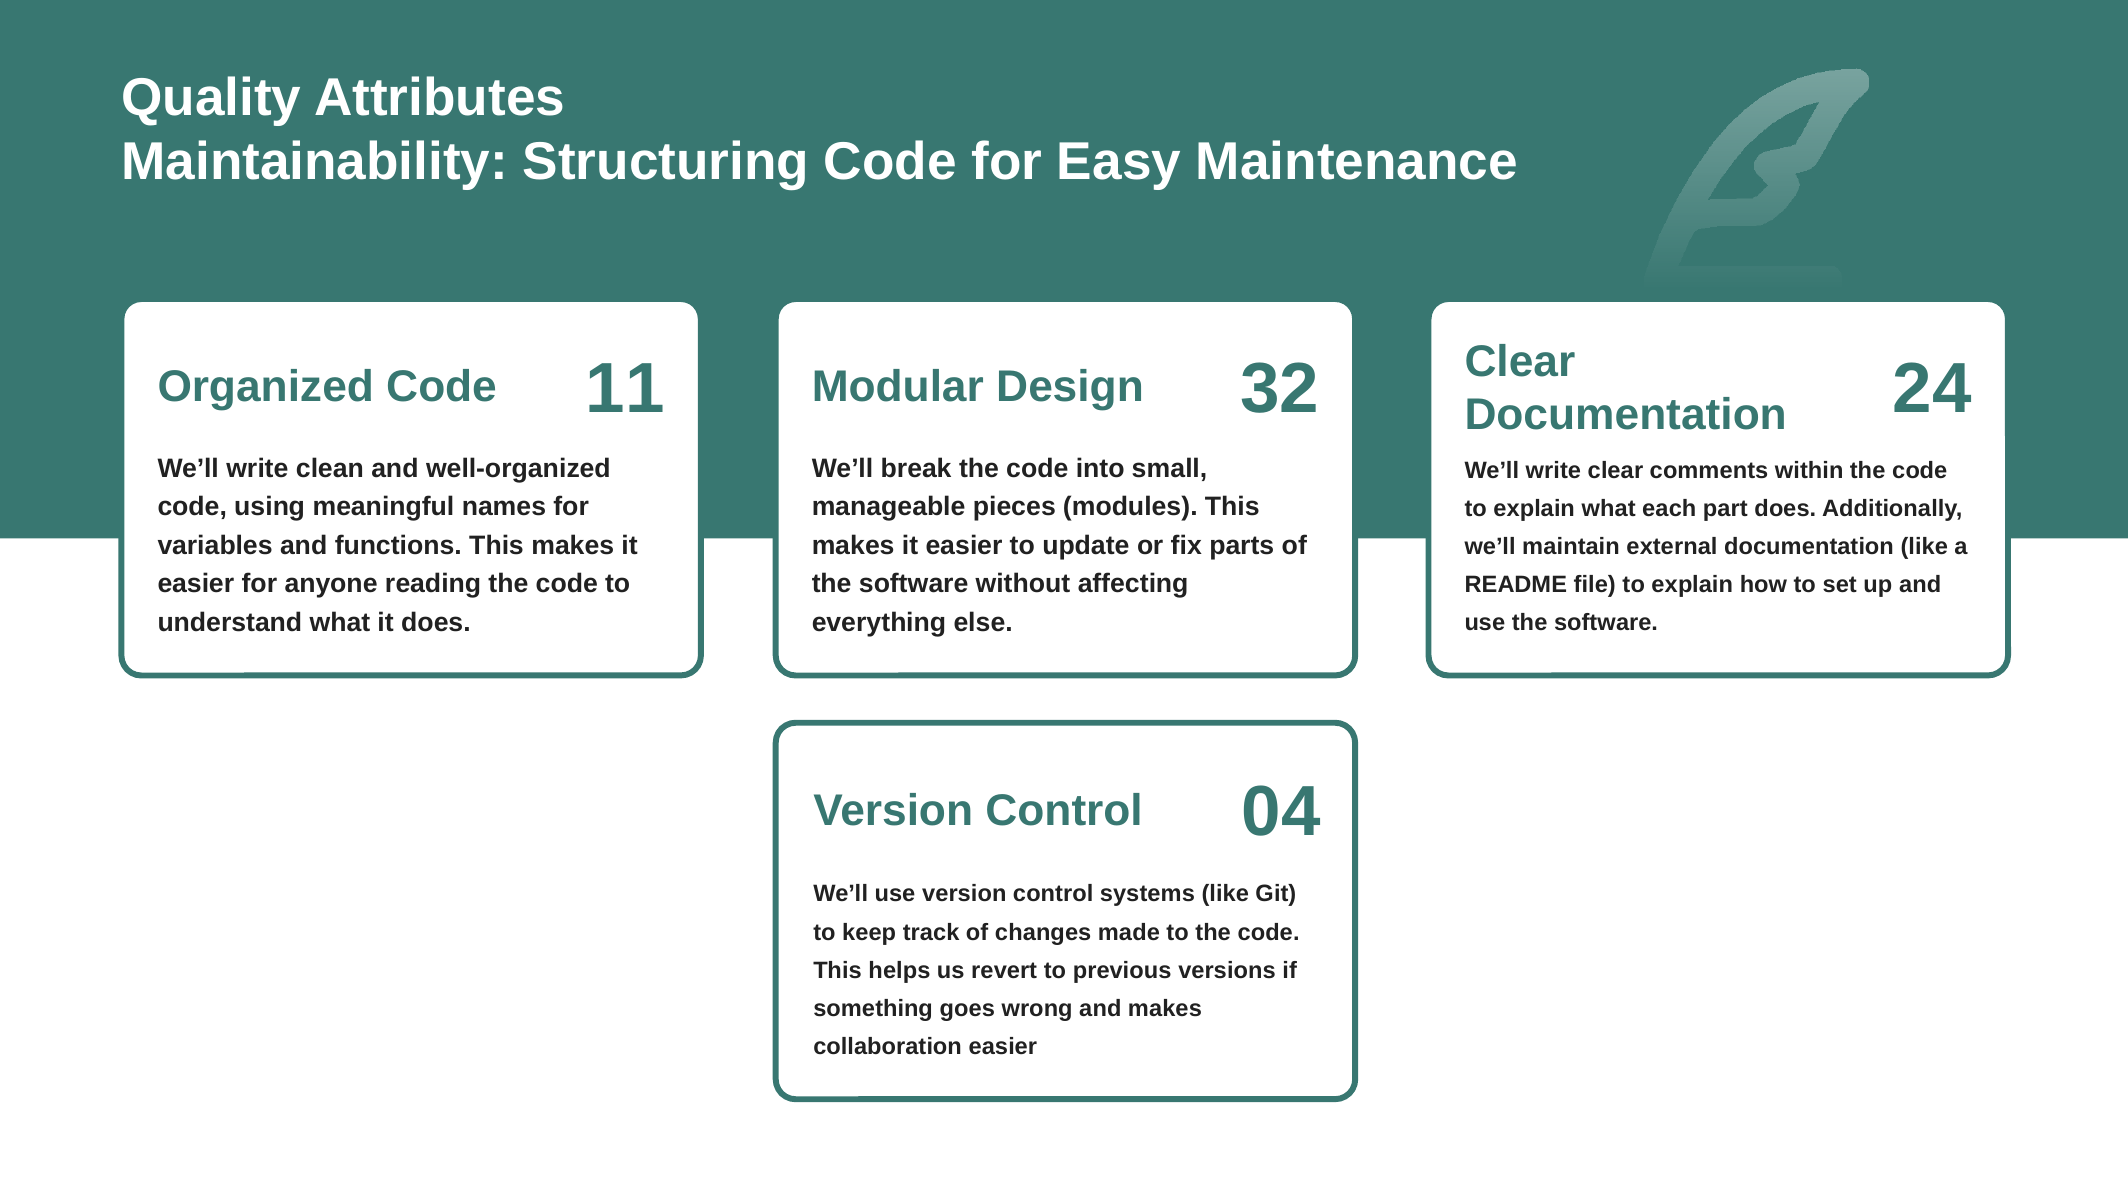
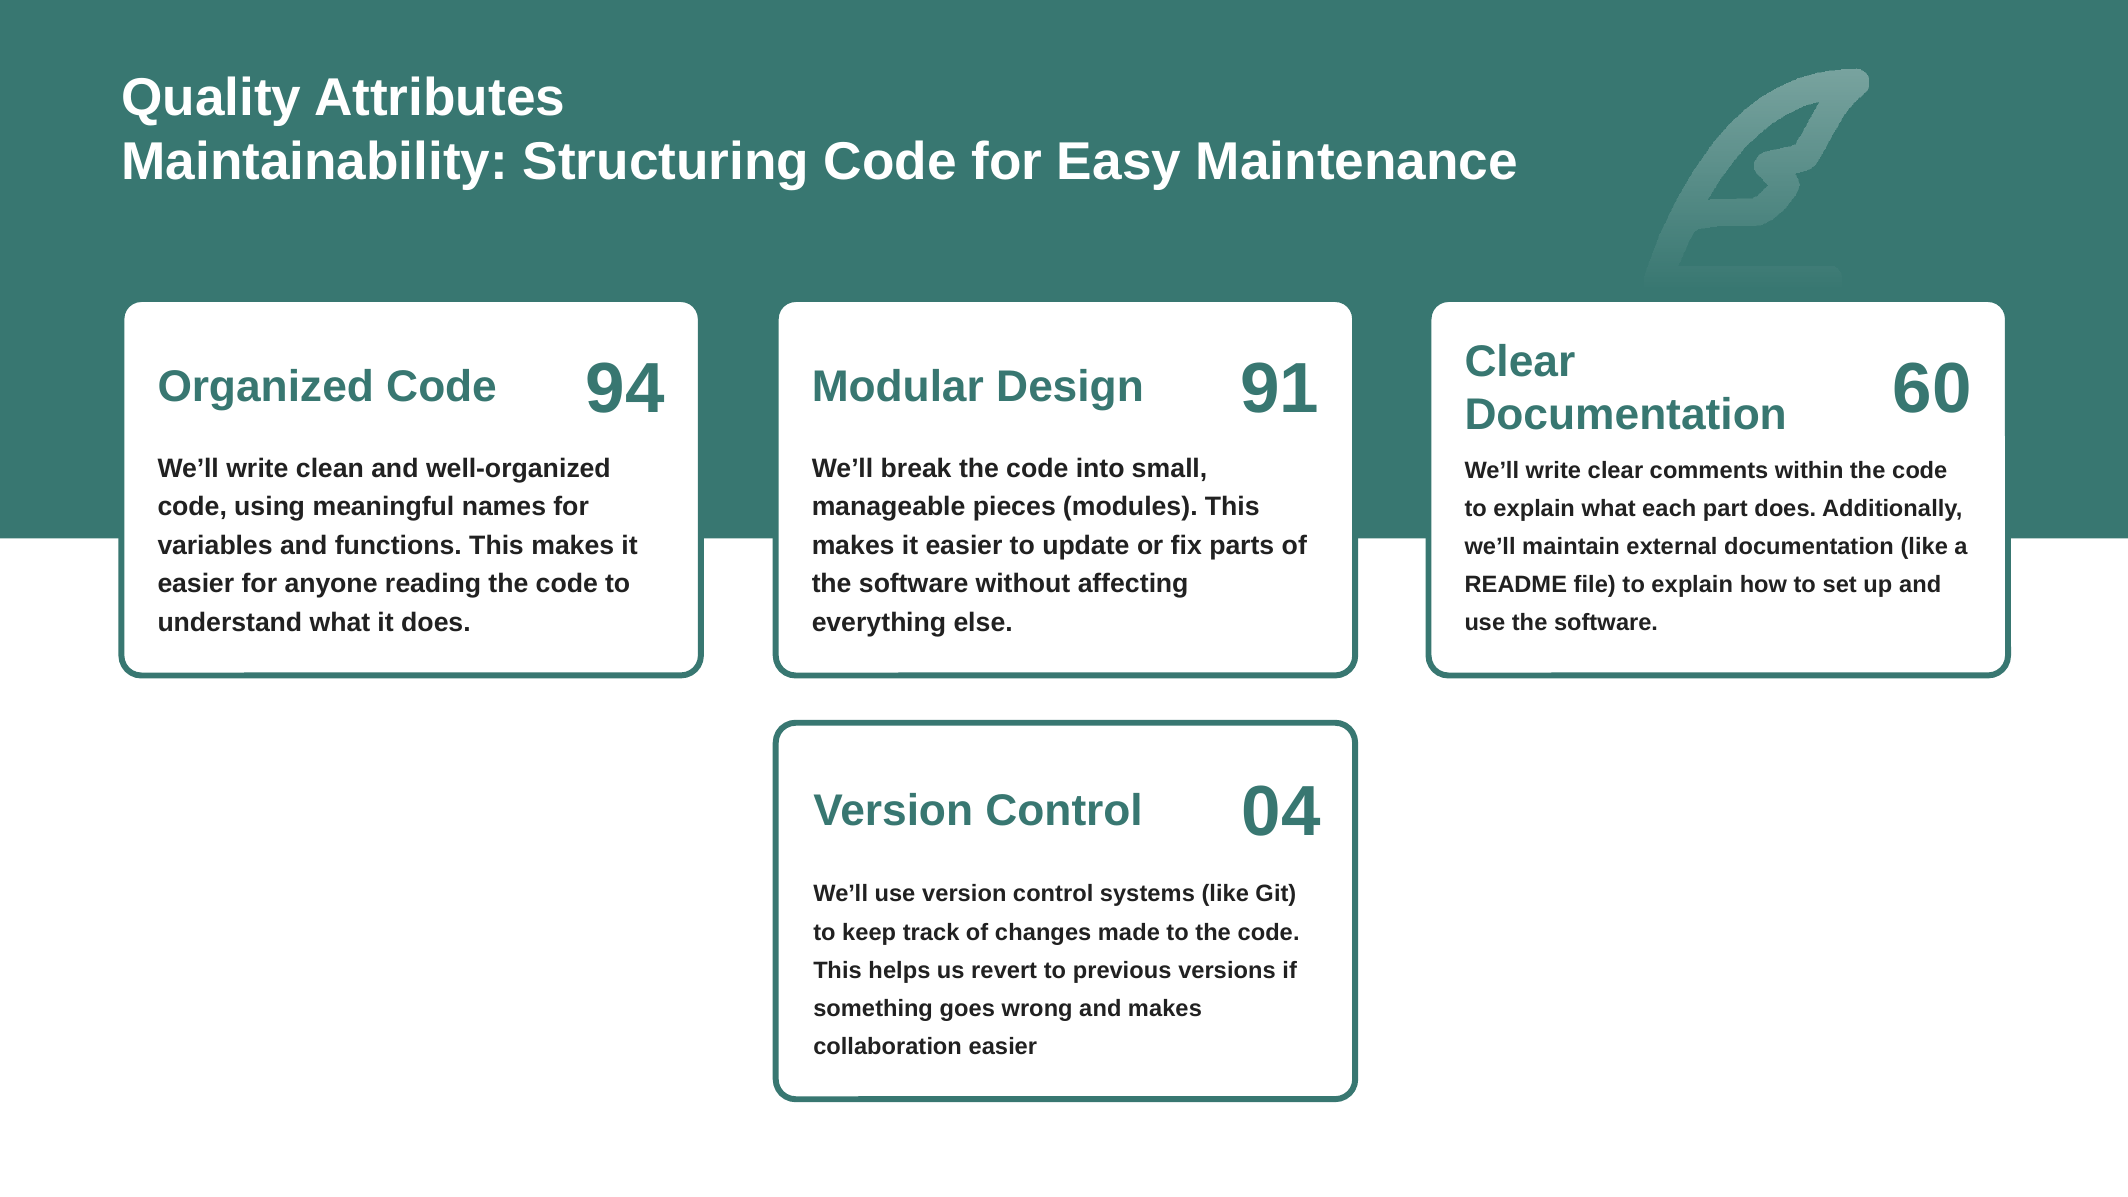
11: 11 -> 94
32: 32 -> 91
24: 24 -> 60
